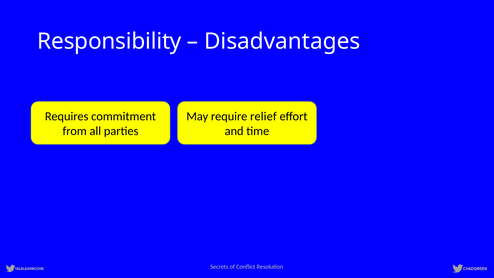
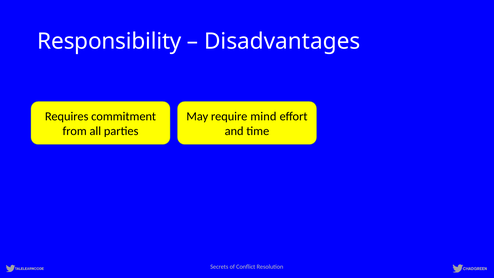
relief: relief -> mind
